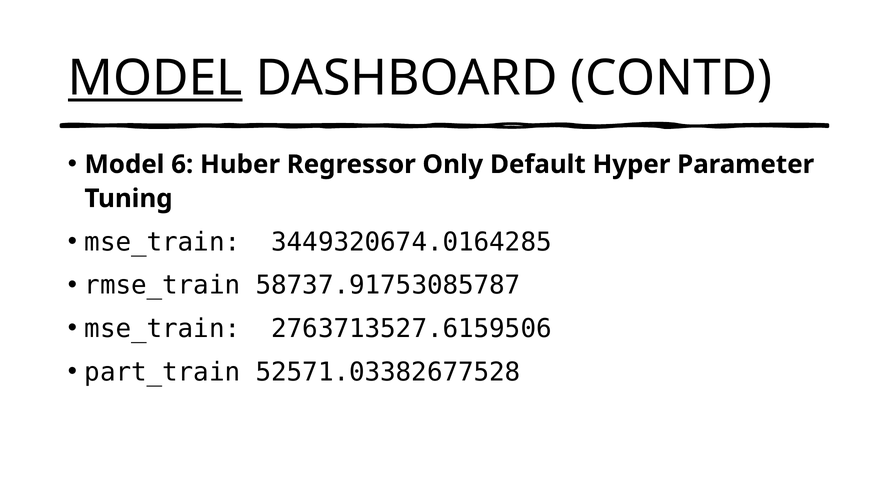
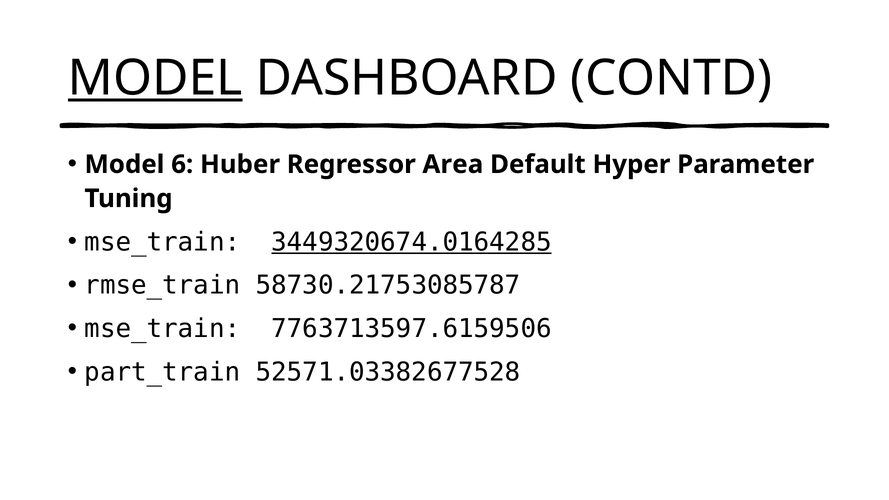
Only: Only -> Area
3449320674.0164285 underline: none -> present
58737.91753085787: 58737.91753085787 -> 58730.21753085787
2763713527.6159506: 2763713527.6159506 -> 7763713597.6159506
